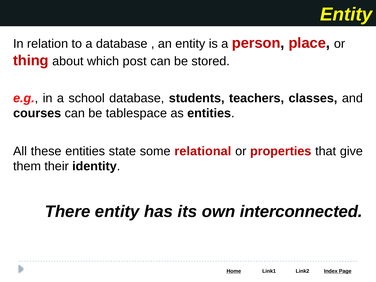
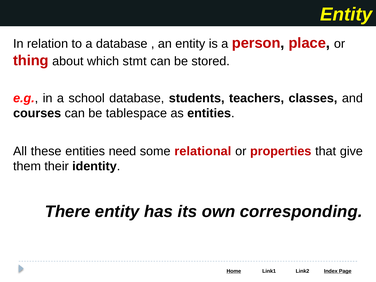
post: post -> stmt
state: state -> need
interconnected: interconnected -> corresponding
